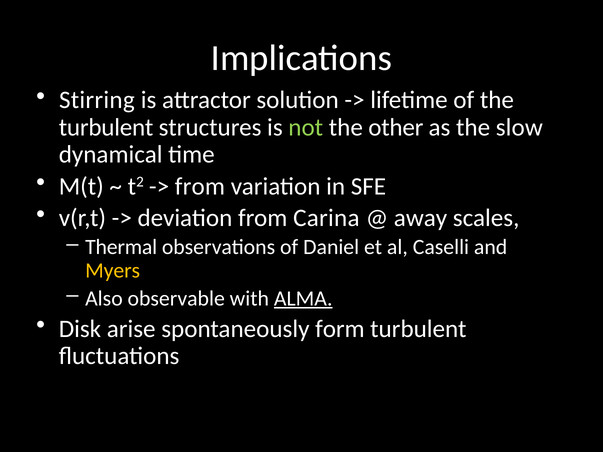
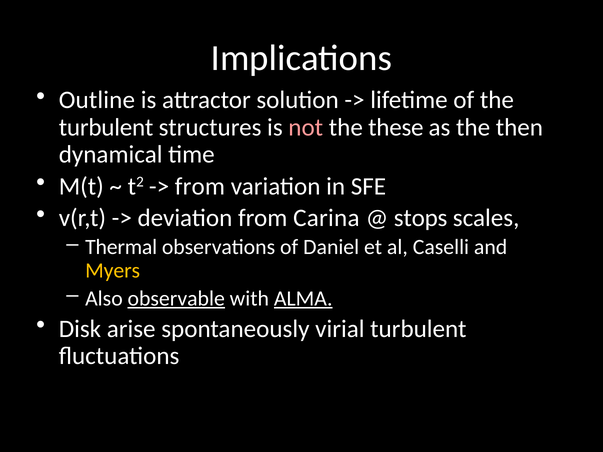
Stirring: Stirring -> Outline
not colour: light green -> pink
other: other -> these
slow: slow -> then
away: away -> stops
observable underline: none -> present
form: form -> virial
